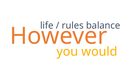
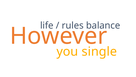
would: would -> single
